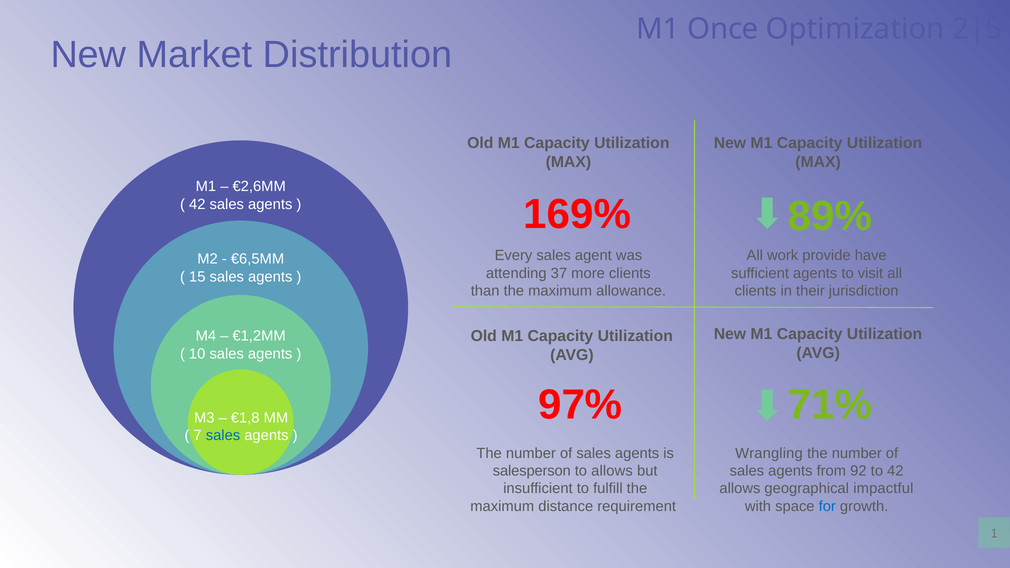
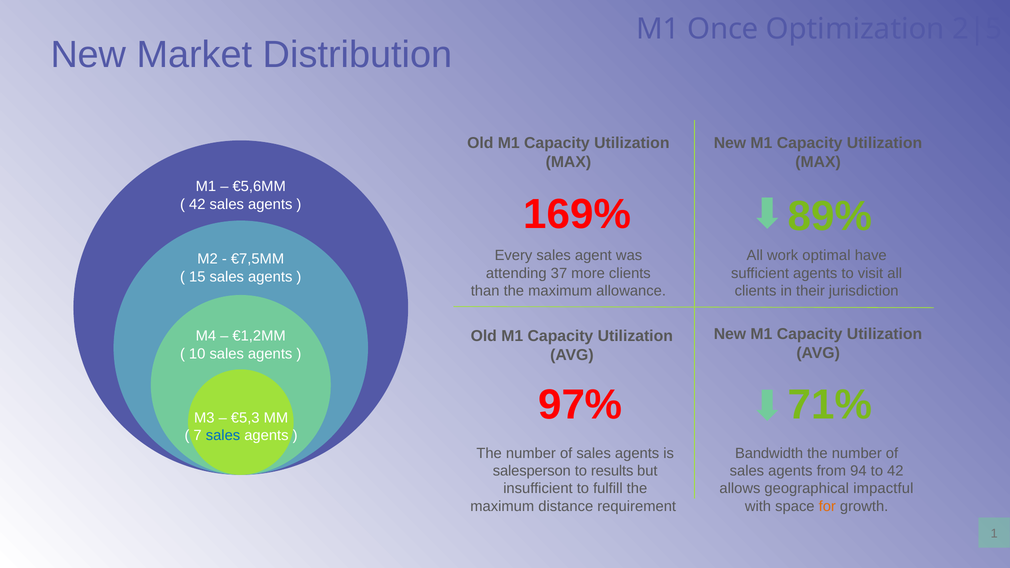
€2,6MM: €2,6MM -> €5,6MM
provide: provide -> optimal
€6,5MM: €6,5MM -> €7,5MM
€1,8: €1,8 -> €5,3
Wrangling: Wrangling -> Bandwidth
to allows: allows -> results
92: 92 -> 94
for colour: blue -> orange
